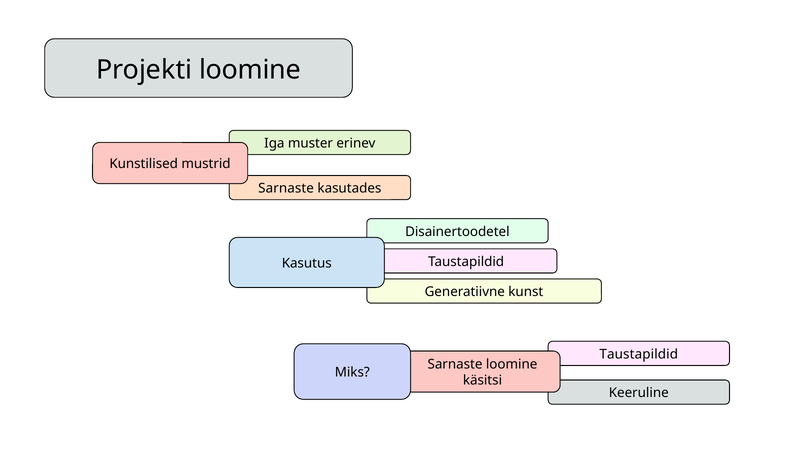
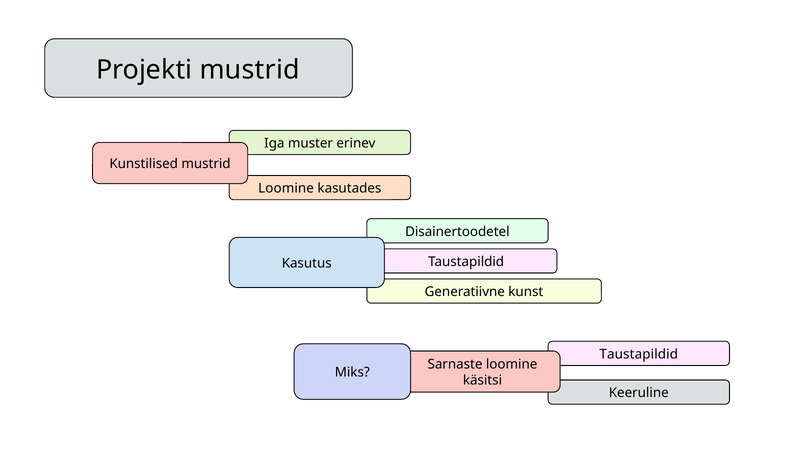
Projekti loomine: loomine -> mustrid
Sarnaste at (286, 188): Sarnaste -> Loomine
